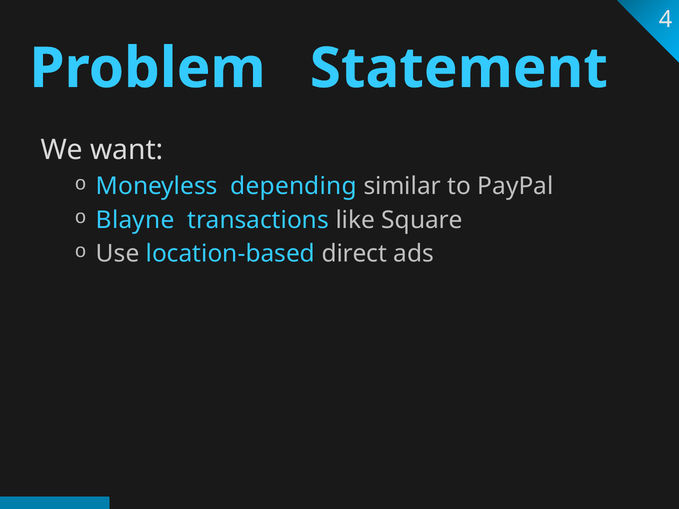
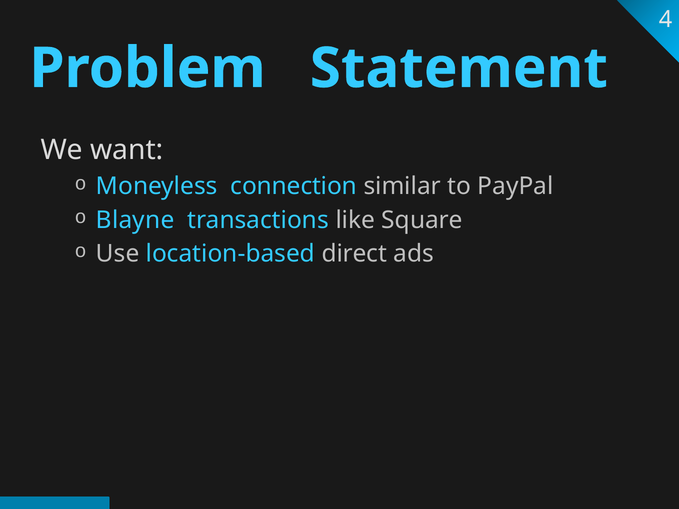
depending: depending -> connection
